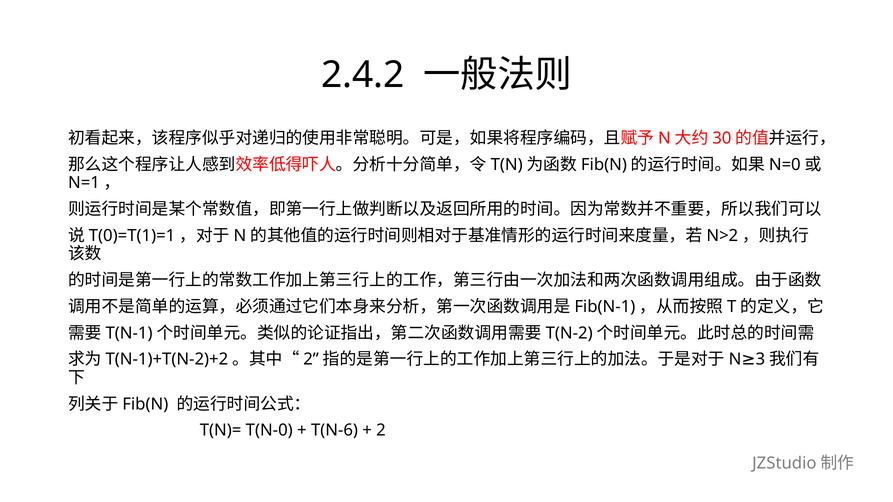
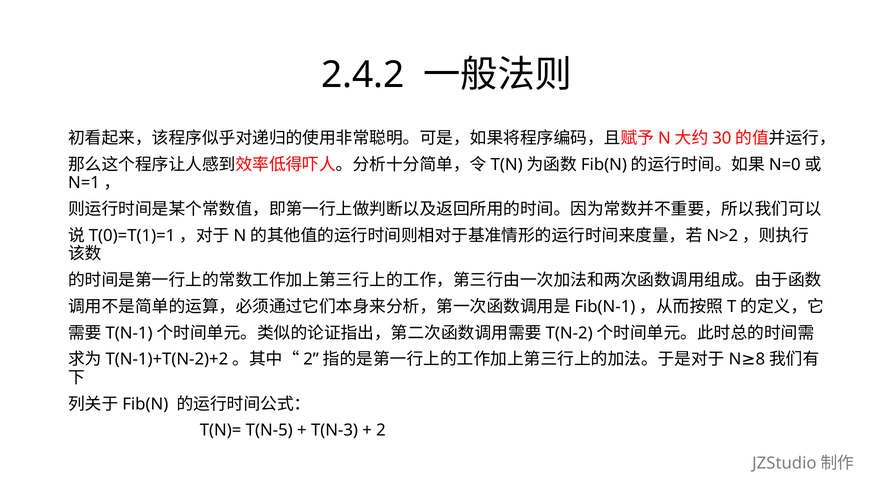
3: 3 -> 8
T(N-0: T(N-0 -> T(N-5
T(N-6: T(N-6 -> T(N-3
